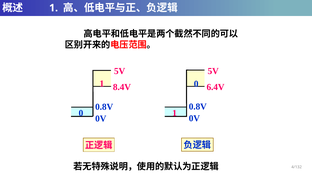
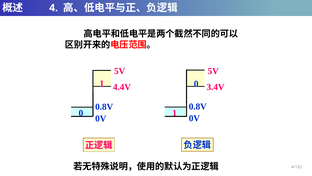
1 at (54, 8): 1 -> 4
6.4V: 6.4V -> 3.4V
8.4V: 8.4V -> 4.4V
